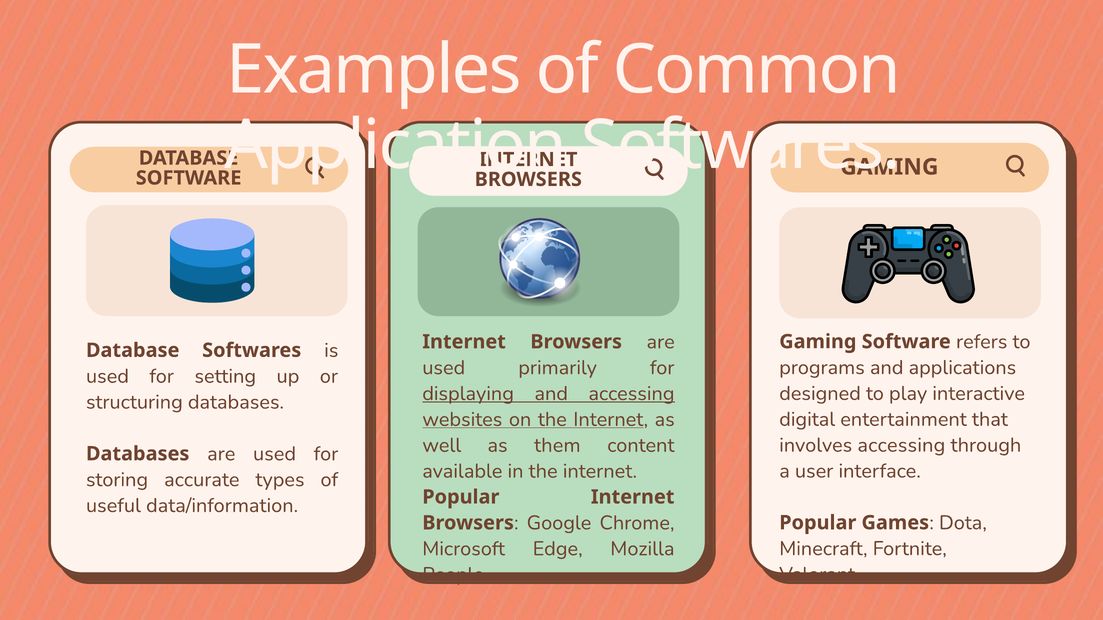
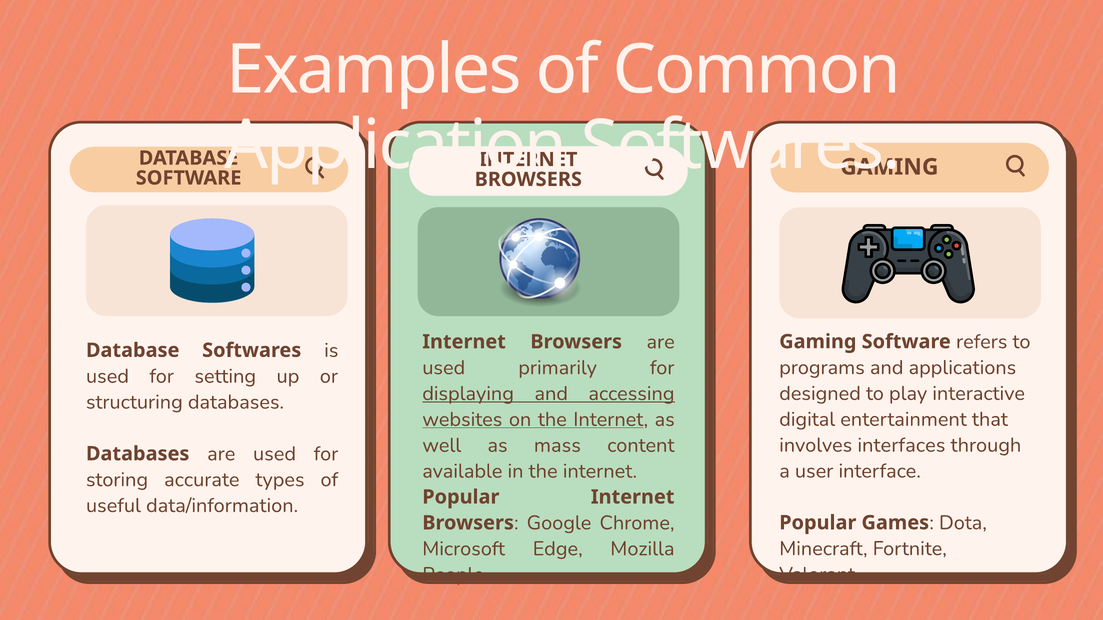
involves accessing: accessing -> interfaces
them: them -> mass
